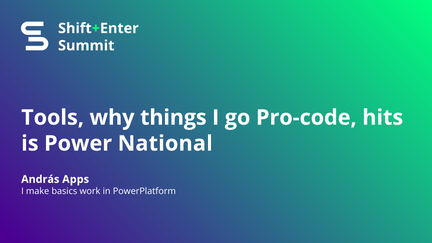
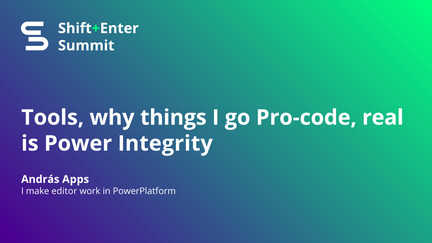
hits: hits -> real
National: National -> Integrity
basics: basics -> editor
